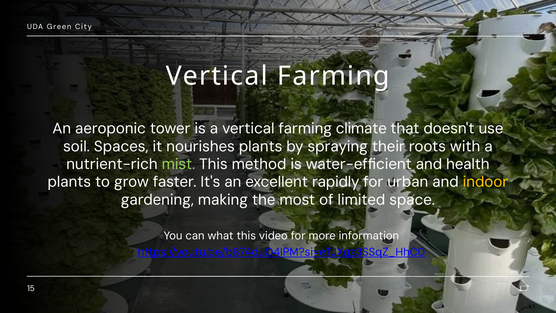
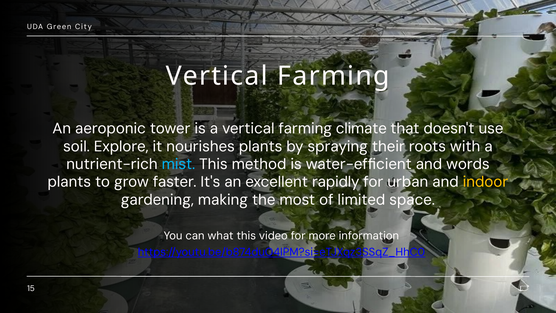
Spaces: Spaces -> Explore
mist colour: light green -> light blue
health: health -> words
